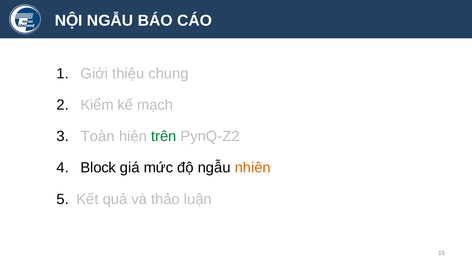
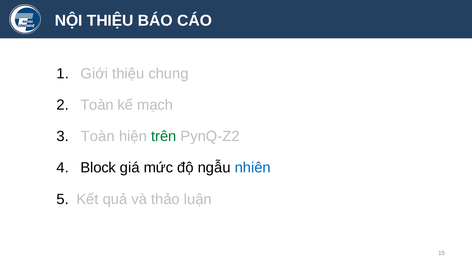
NỘI NGẪU: NGẪU -> THIỆU
Kiểm at (97, 105): Kiểm -> Toàn
nhiên colour: orange -> blue
